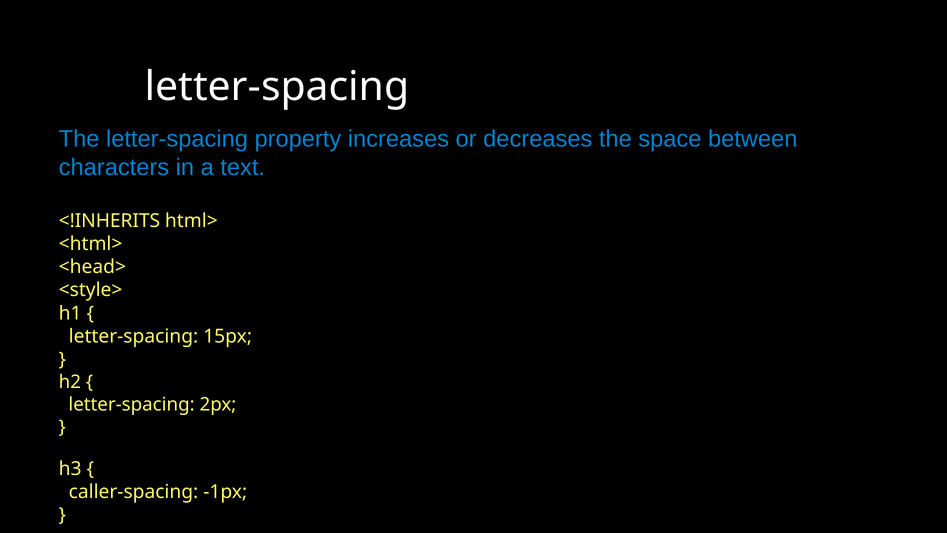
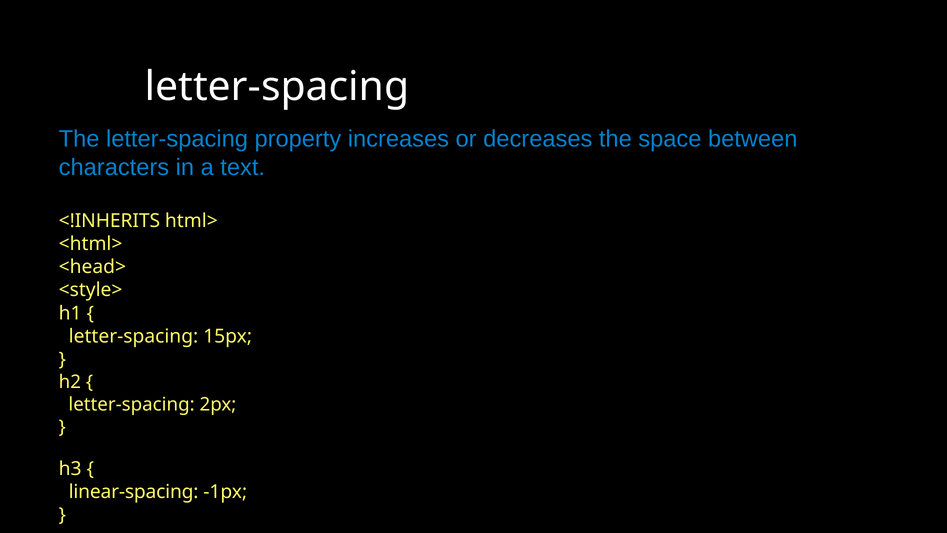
caller-spacing: caller-spacing -> linear-spacing
